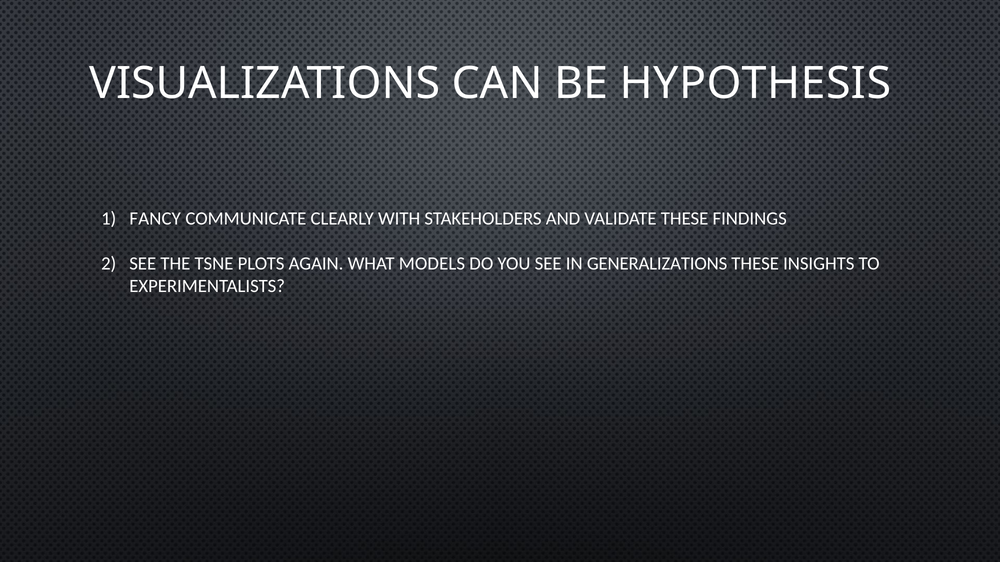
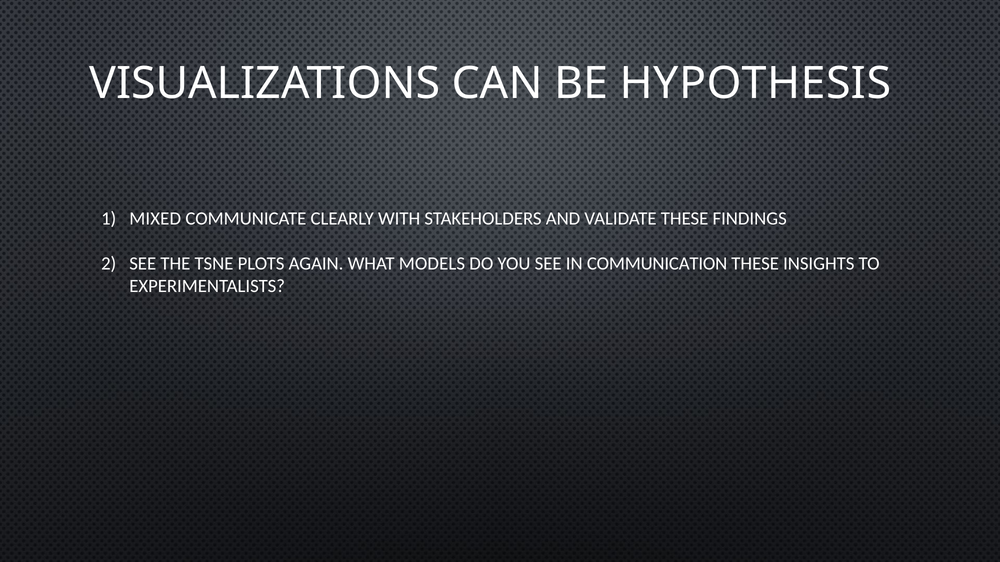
FANCY: FANCY -> MIXED
GENERALIZATIONS: GENERALIZATIONS -> COMMUNICATION
